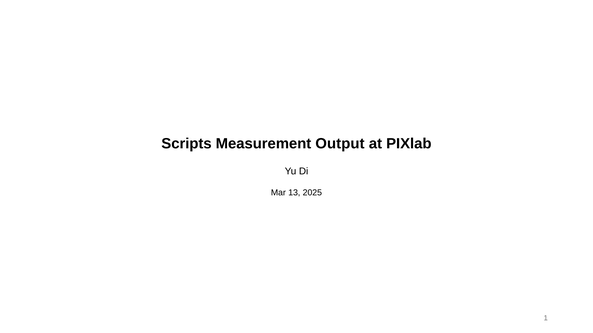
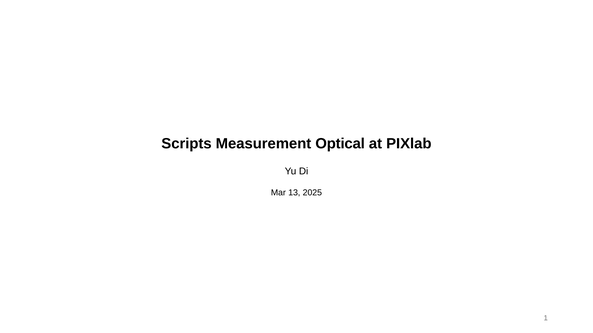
Output: Output -> Optical
